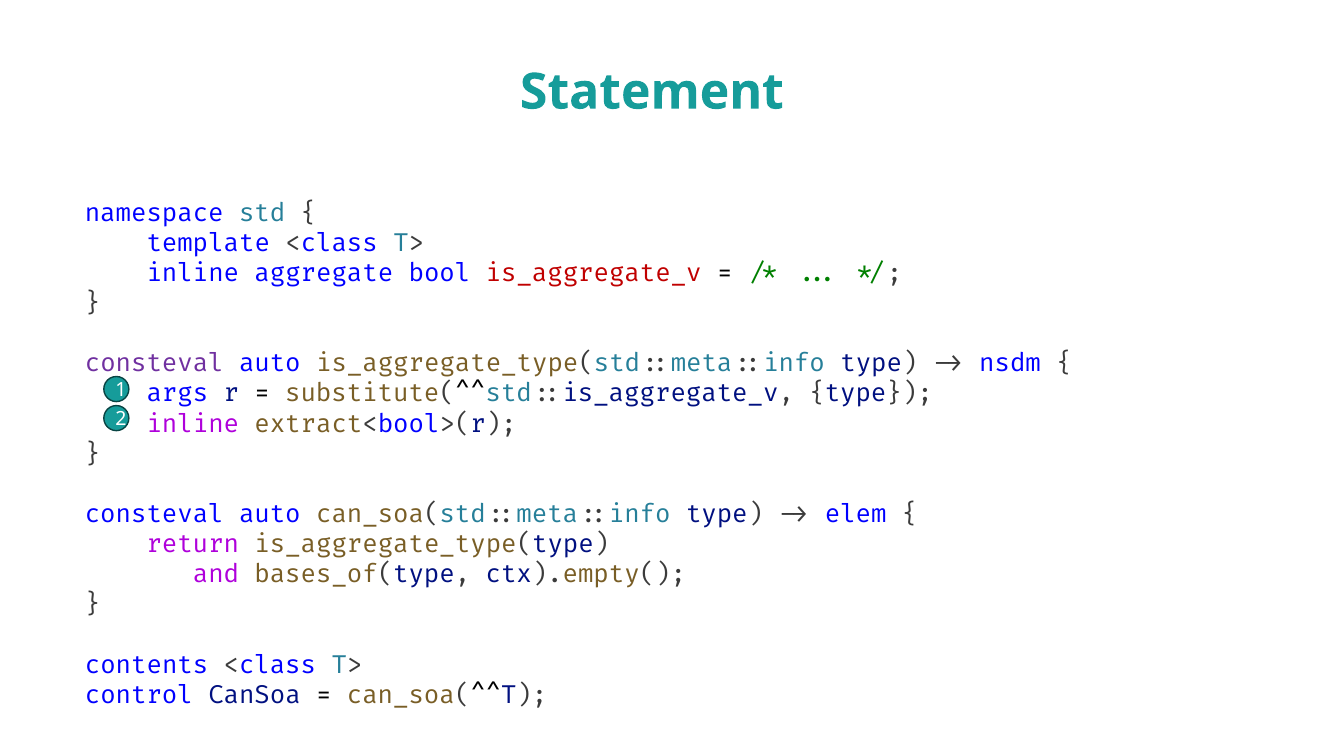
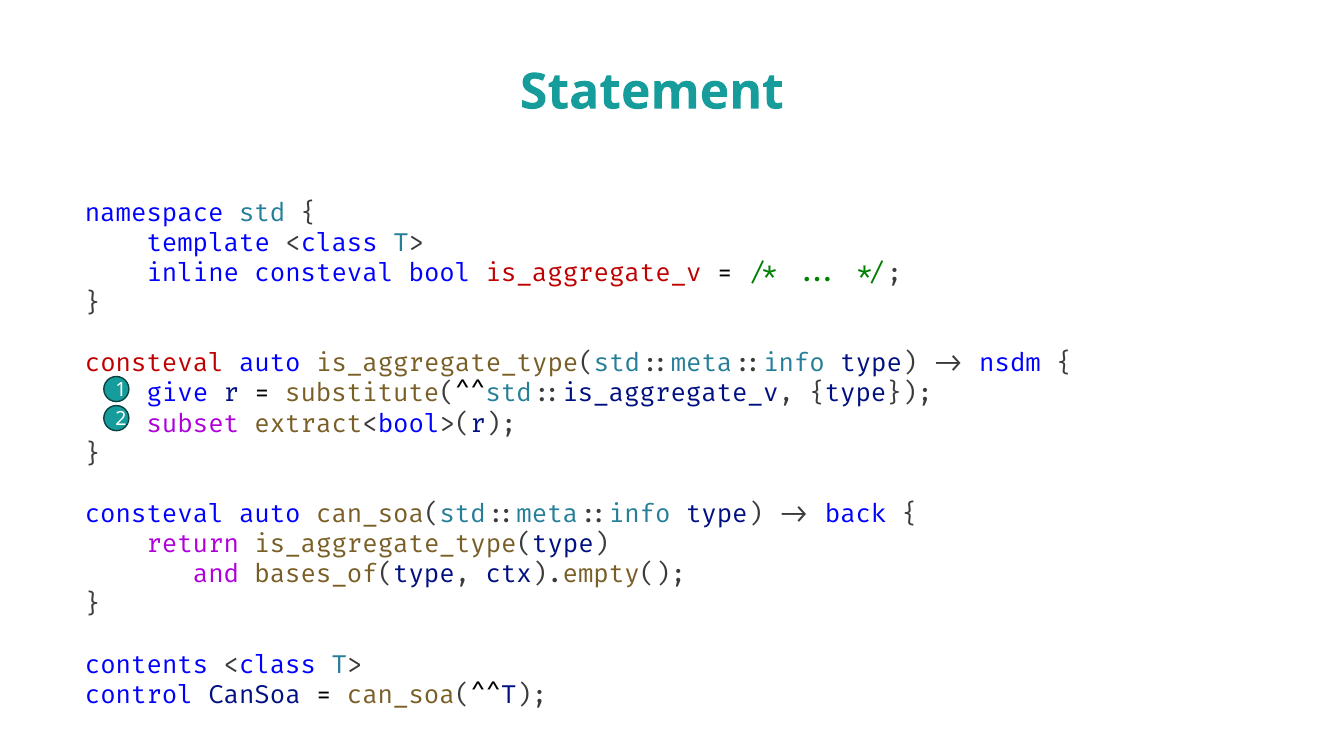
inline aggregate: aggregate -> consteval
consteval at (154, 363) colour: purple -> red
args: args -> give
inline at (193, 424): inline -> subset
elem: elem -> back
